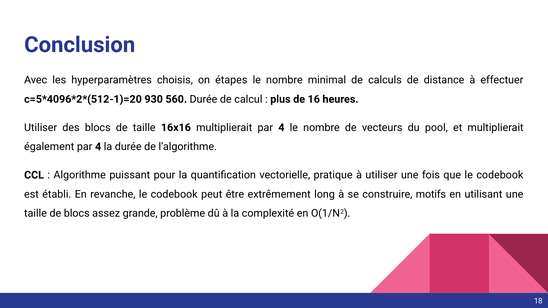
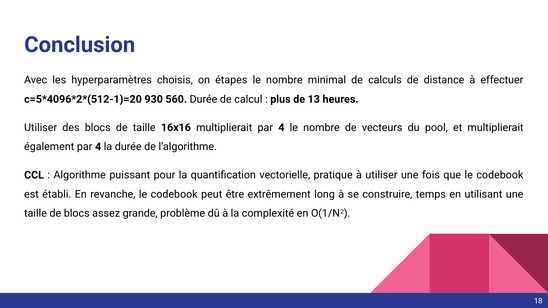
16: 16 -> 13
motifs: motifs -> temps
